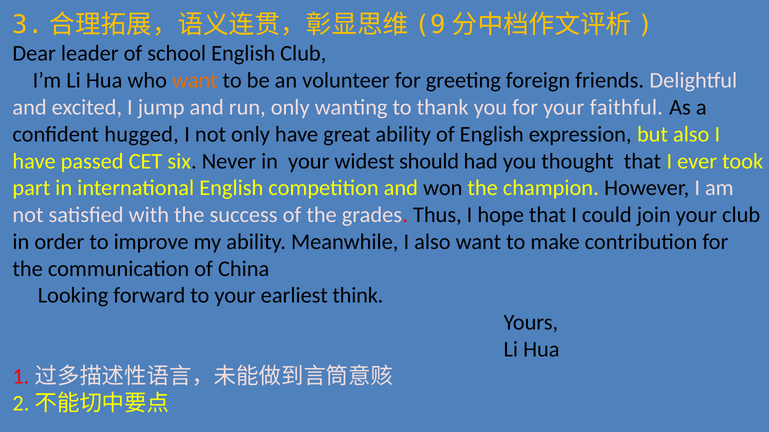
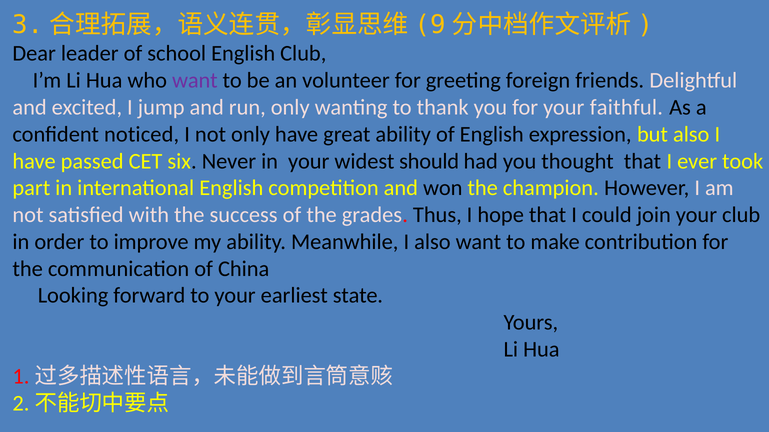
want at (195, 81) colour: orange -> purple
hugged: hugged -> noticed
think: think -> state
